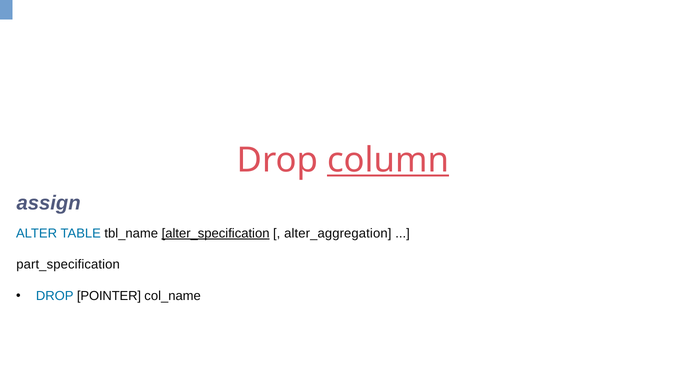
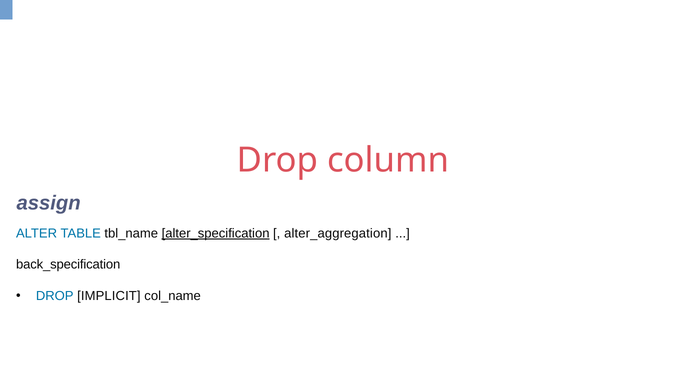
column underline: present -> none
part_specification: part_specification -> back_specification
POINTER: POINTER -> IMPLICIT
